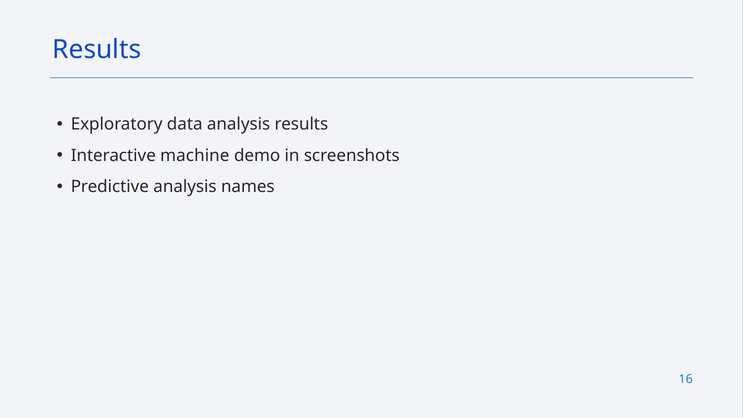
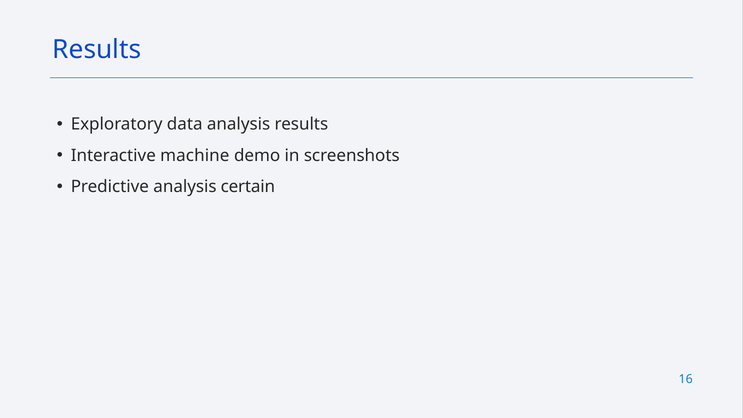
names: names -> certain
